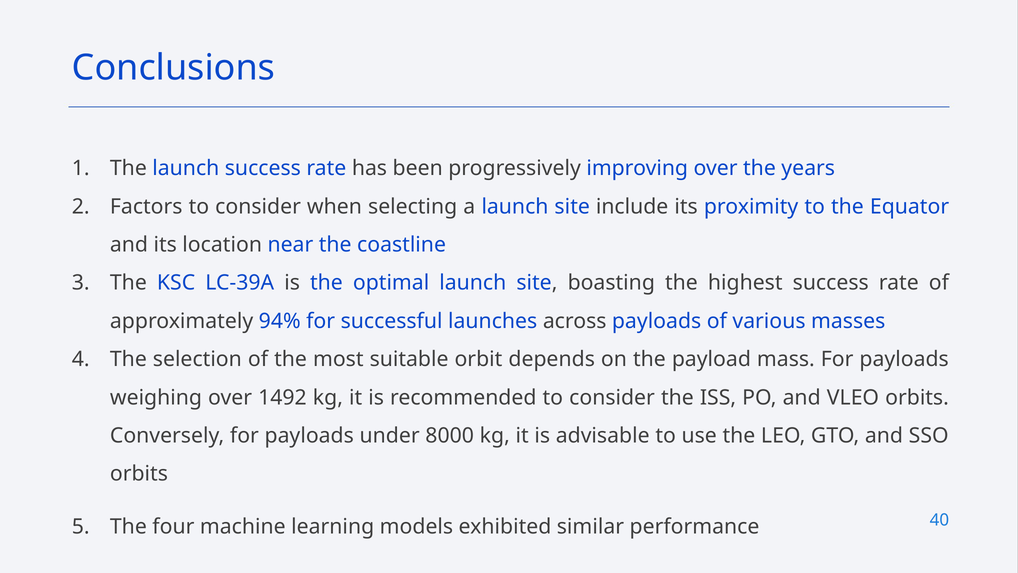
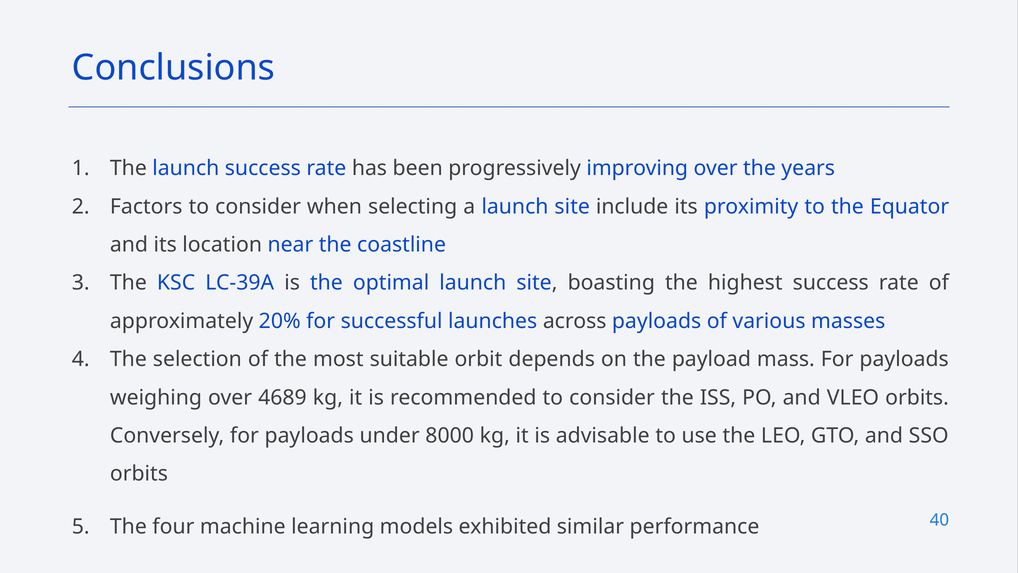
94%: 94% -> 20%
1492: 1492 -> 4689
